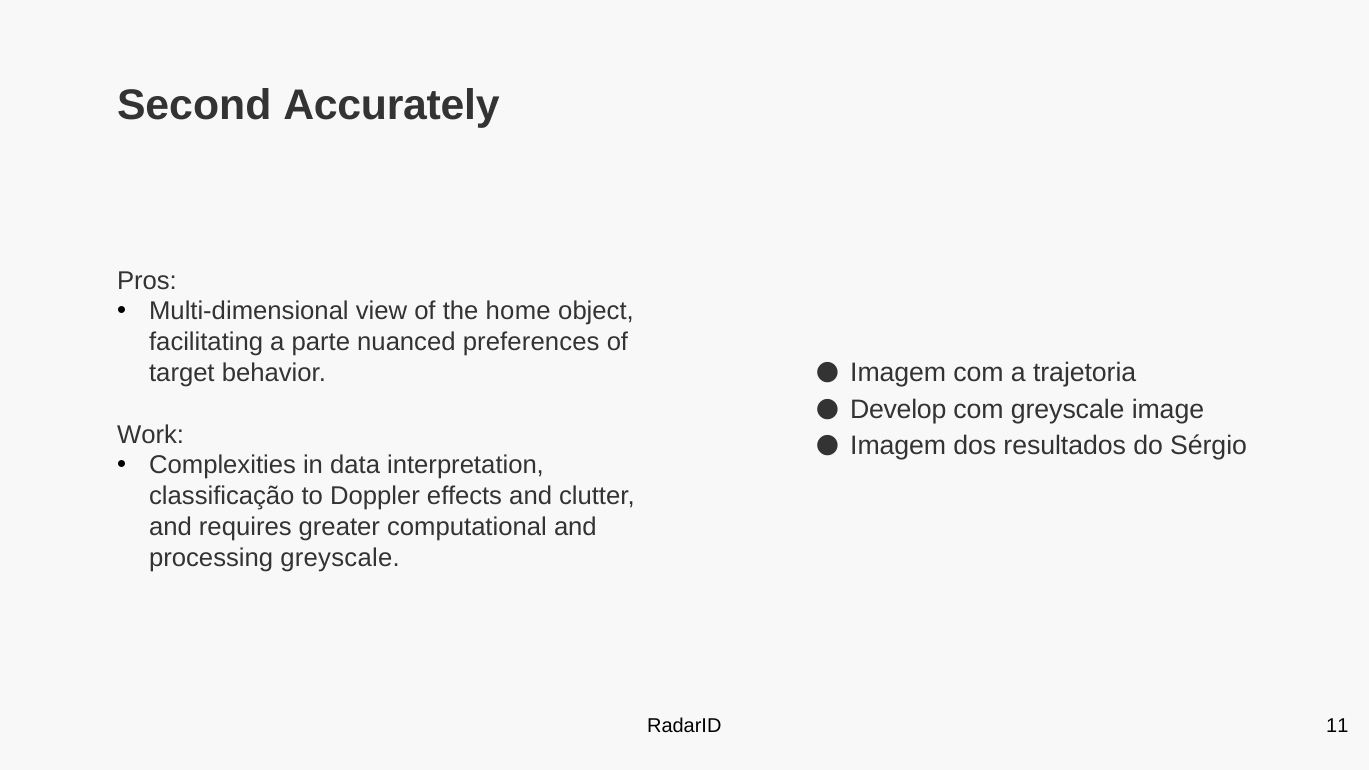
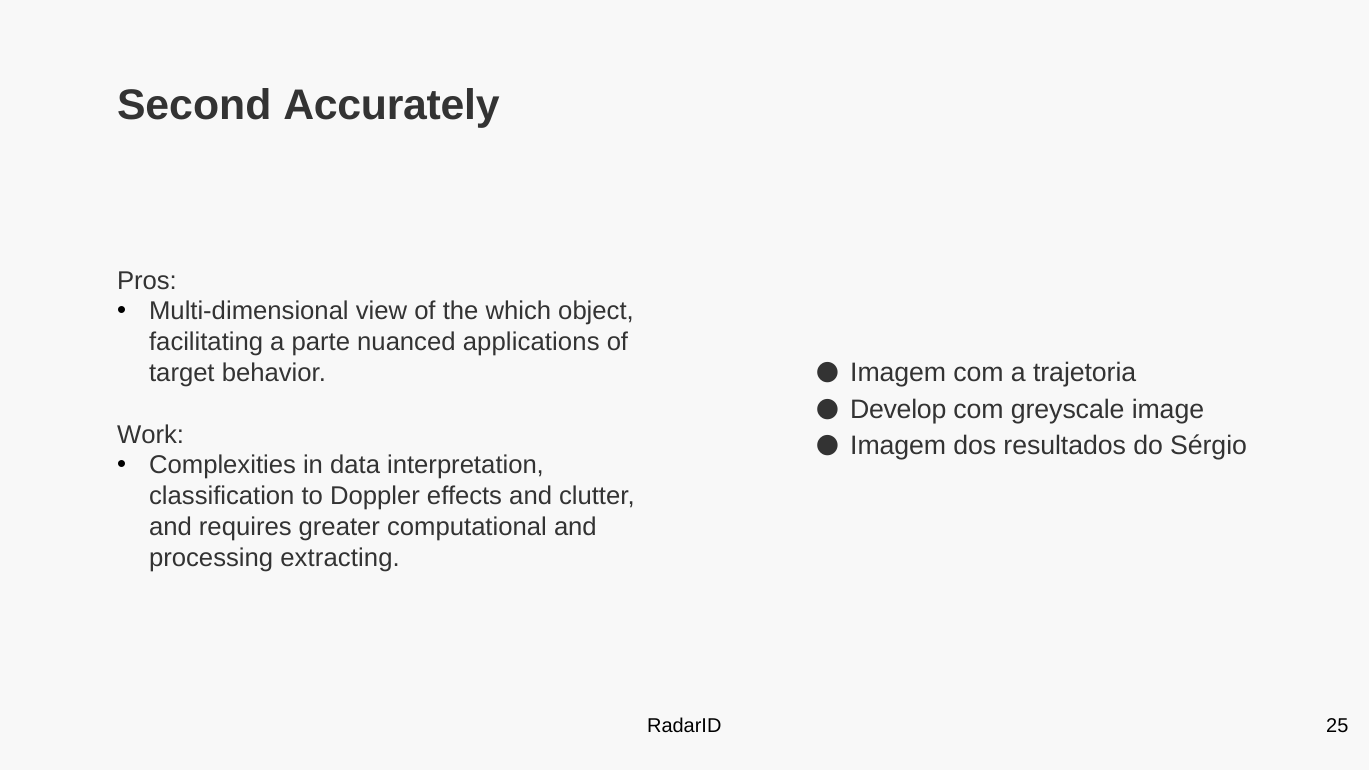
home: home -> which
preferences: preferences -> applications
classificação: classificação -> classification
processing greyscale: greyscale -> extracting
11: 11 -> 25
